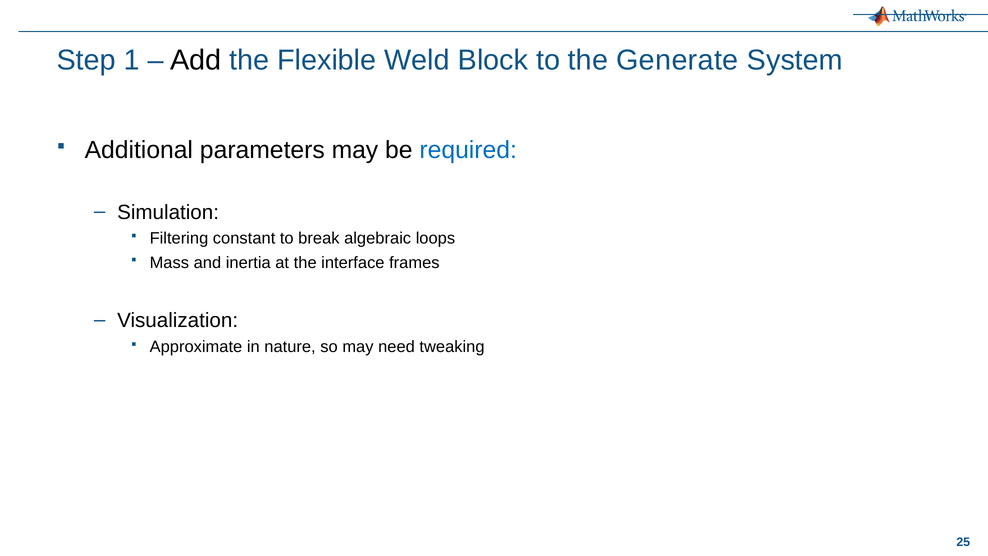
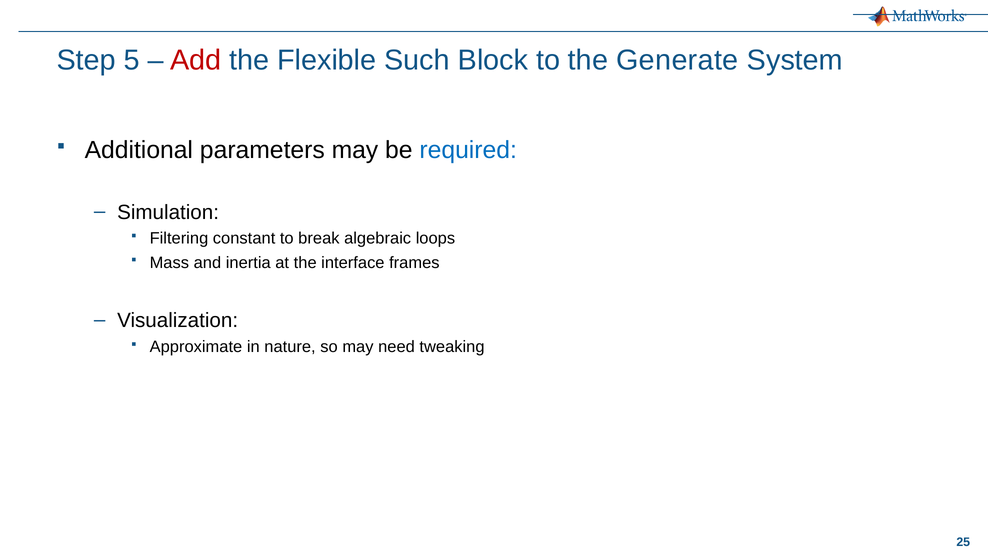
1: 1 -> 5
Add colour: black -> red
Weld: Weld -> Such
